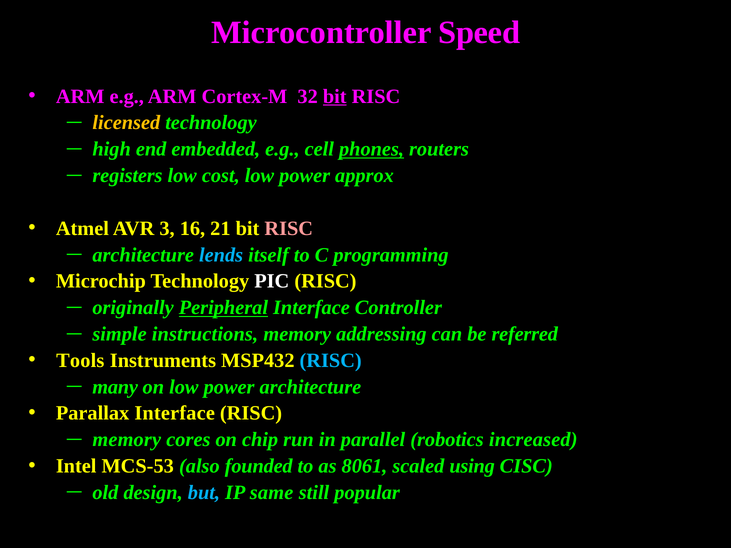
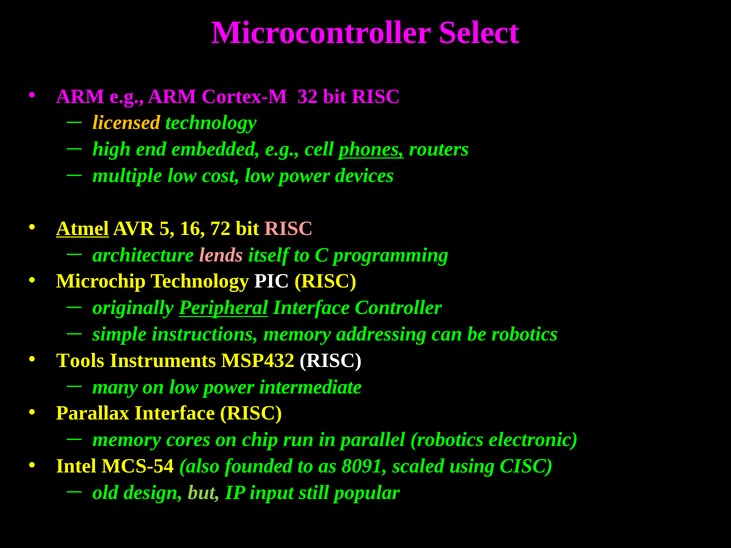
Speed: Speed -> Select
bit at (335, 96) underline: present -> none
registers: registers -> multiple
approx: approx -> devices
Atmel underline: none -> present
3: 3 -> 5
21: 21 -> 72
lends colour: light blue -> pink
be referred: referred -> robotics
RISC at (331, 361) colour: light blue -> white
power architecture: architecture -> intermediate
increased: increased -> electronic
MCS-53: MCS-53 -> MCS-54
8061: 8061 -> 8091
but colour: light blue -> light green
same: same -> input
